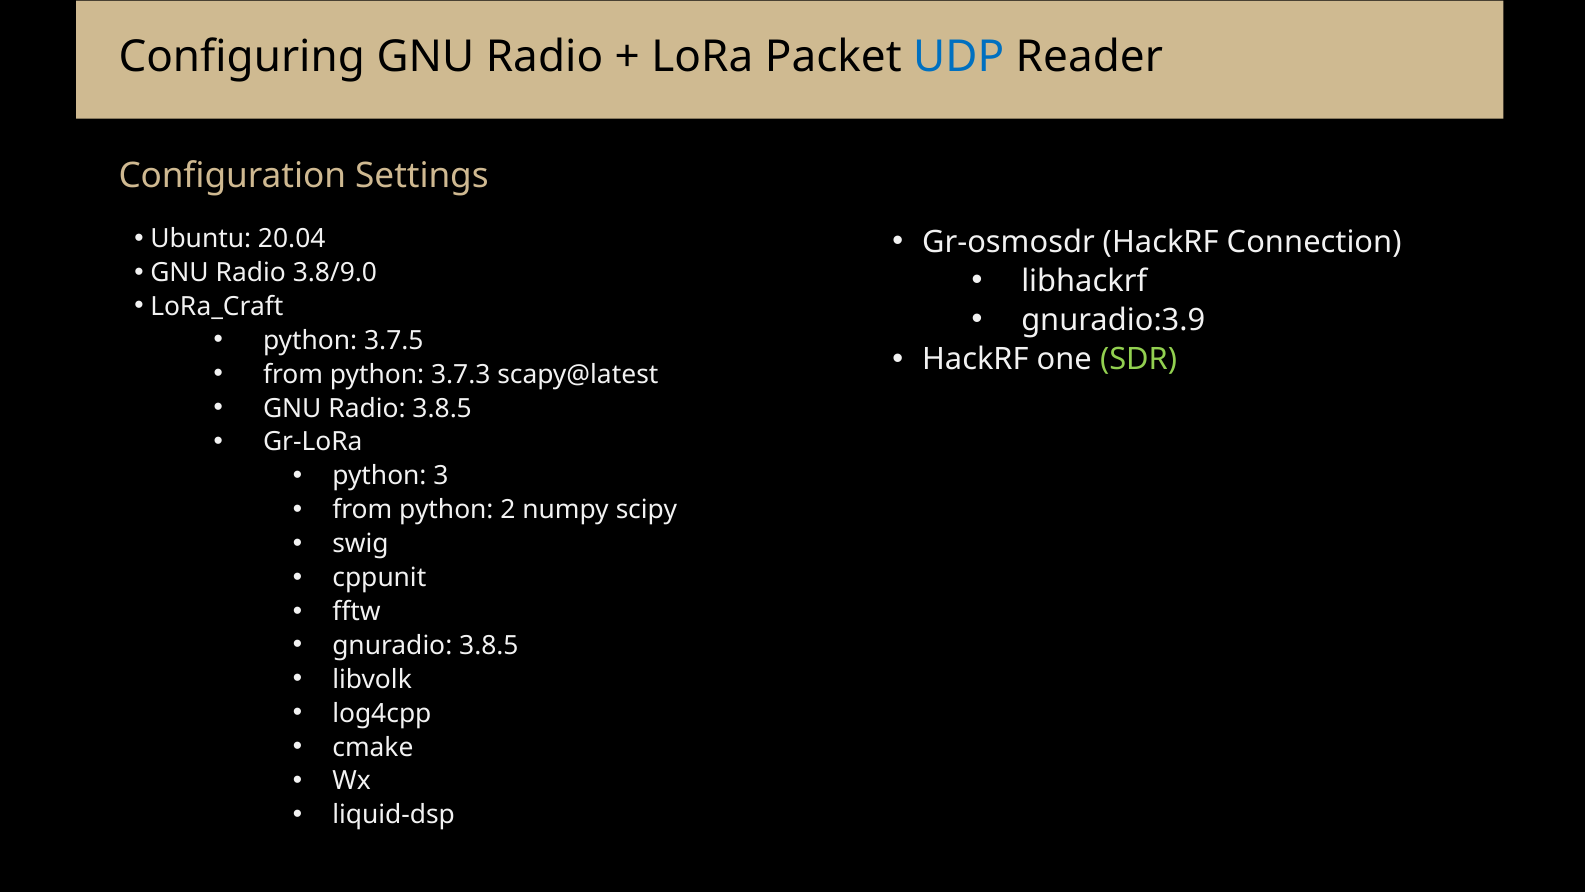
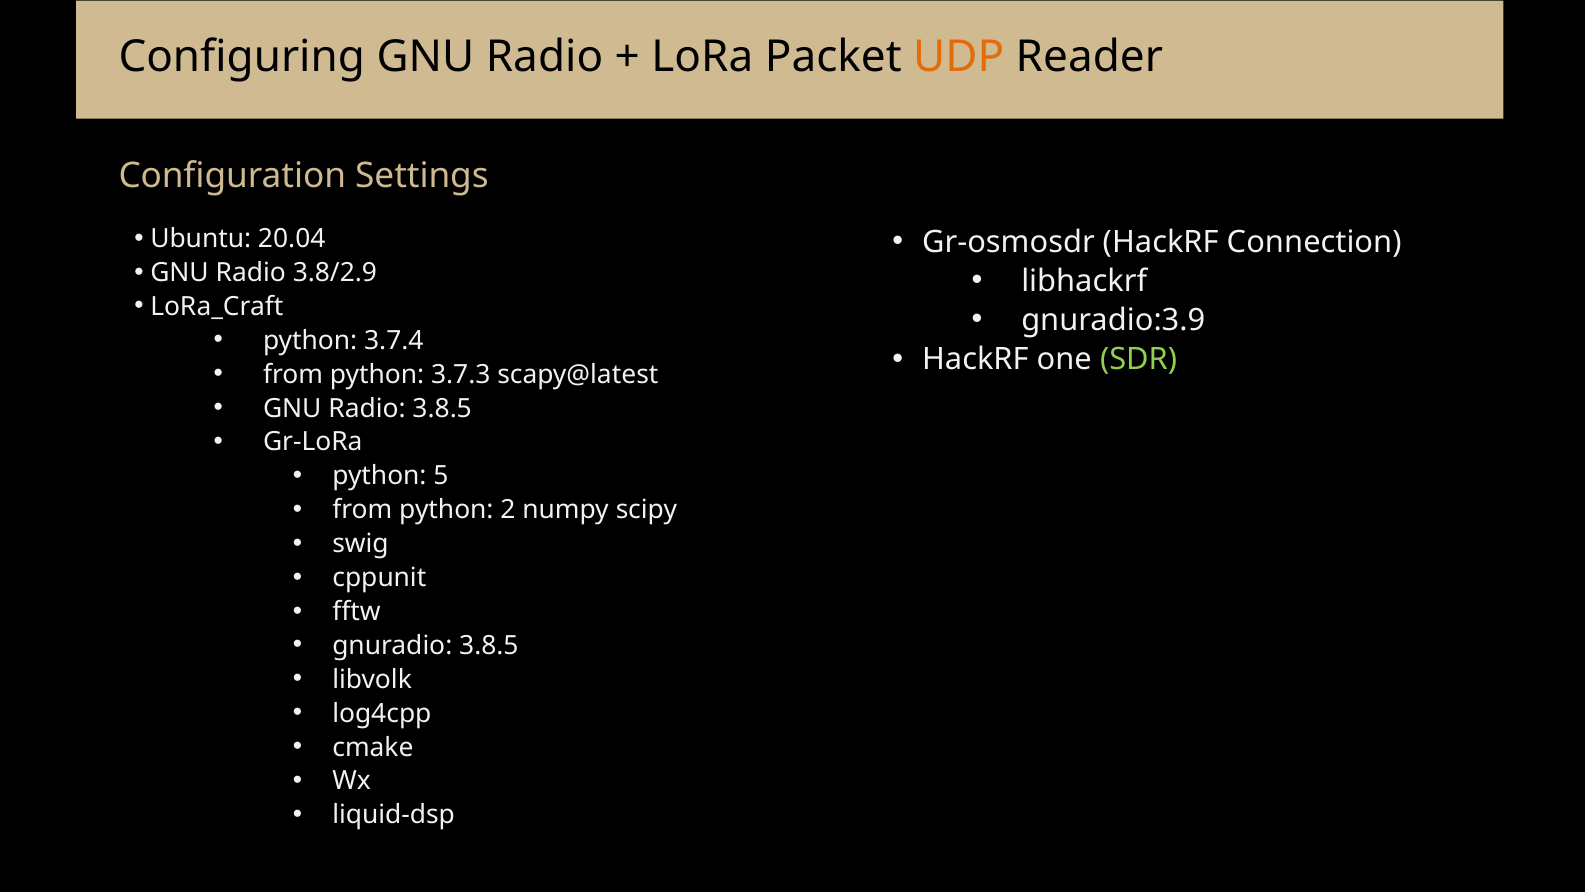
UDP colour: blue -> orange
3.8/9.0: 3.8/9.0 -> 3.8/2.9
3.7.5: 3.7.5 -> 3.7.4
3: 3 -> 5
